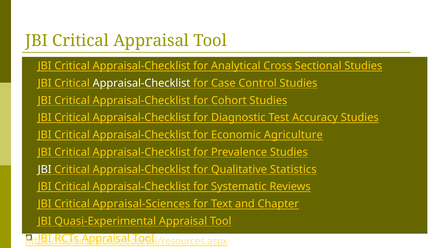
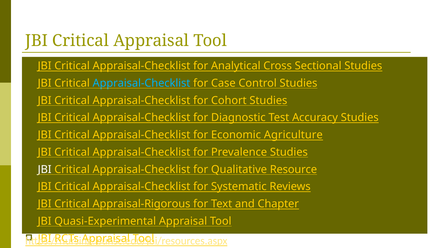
Appraisal-Checklist at (142, 83) colour: white -> light blue
Statistics: Statistics -> Resource
Appraisal-Sciences: Appraisal-Sciences -> Appraisal-Rigorous
